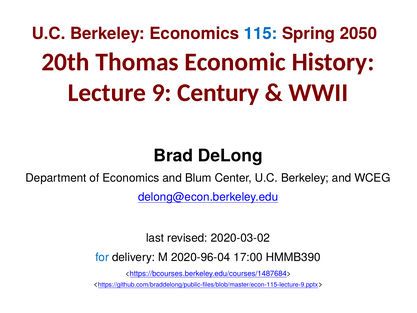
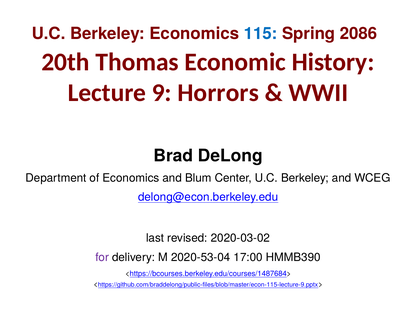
2050: 2050 -> 2086
Century: Century -> Horrors
for colour: blue -> purple
2020-96-04: 2020-96-04 -> 2020-53-04
